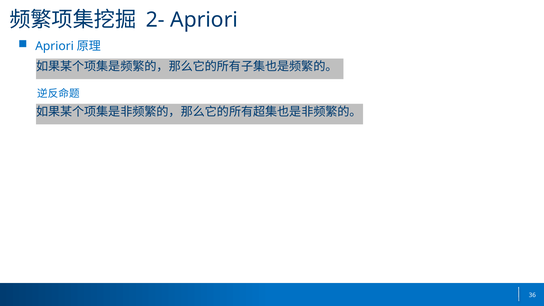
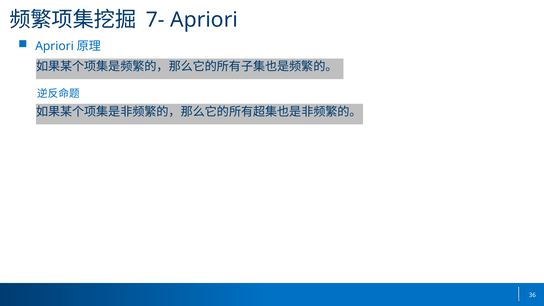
2-: 2- -> 7-
